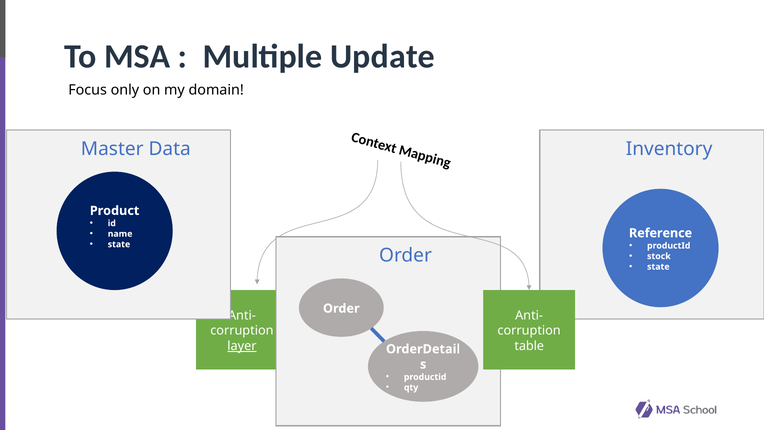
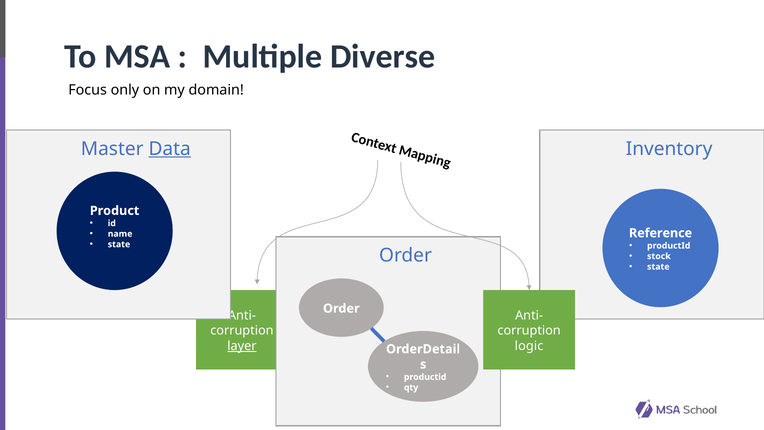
Update: Update -> Diverse
Data underline: none -> present
table: table -> logic
